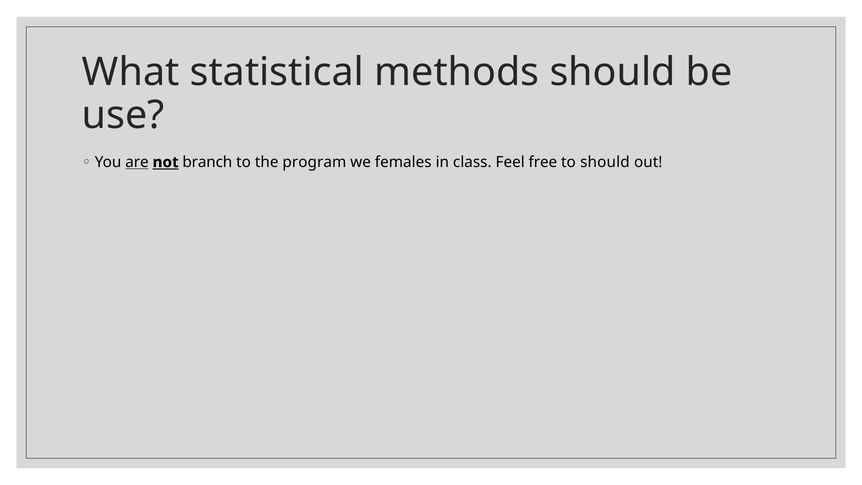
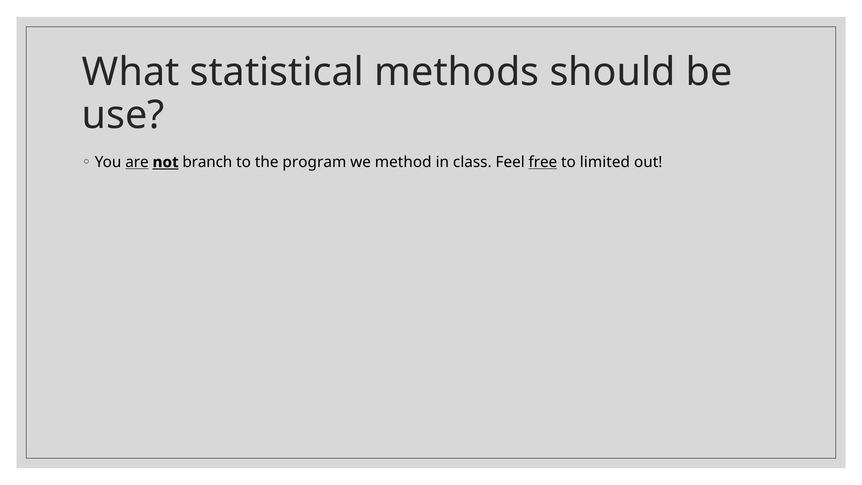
females: females -> method
free underline: none -> present
to should: should -> limited
